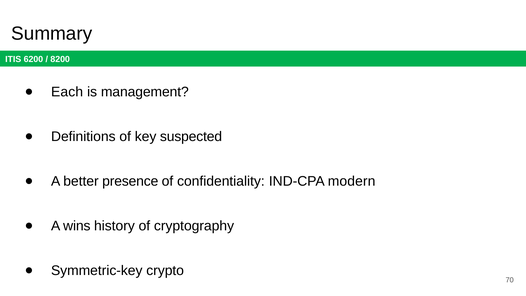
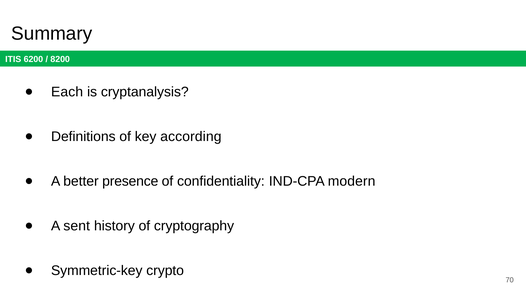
management: management -> cryptanalysis
suspected: suspected -> according
wins: wins -> sent
